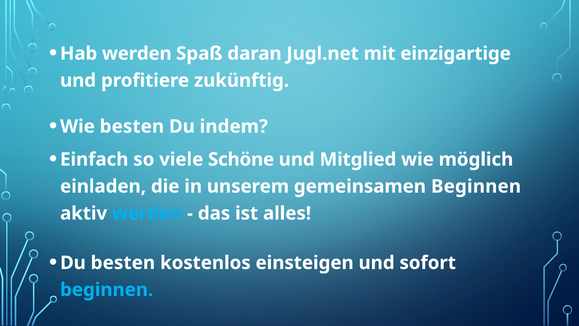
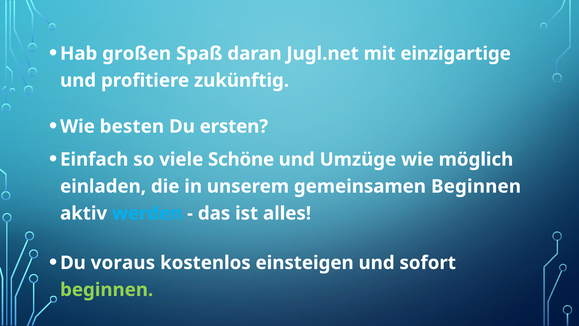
Hab werden: werden -> großen
indem: indem -> ersten
Mitglied: Mitglied -> Umzüge
Du besten: besten -> voraus
beginnen at (107, 290) colour: light blue -> light green
